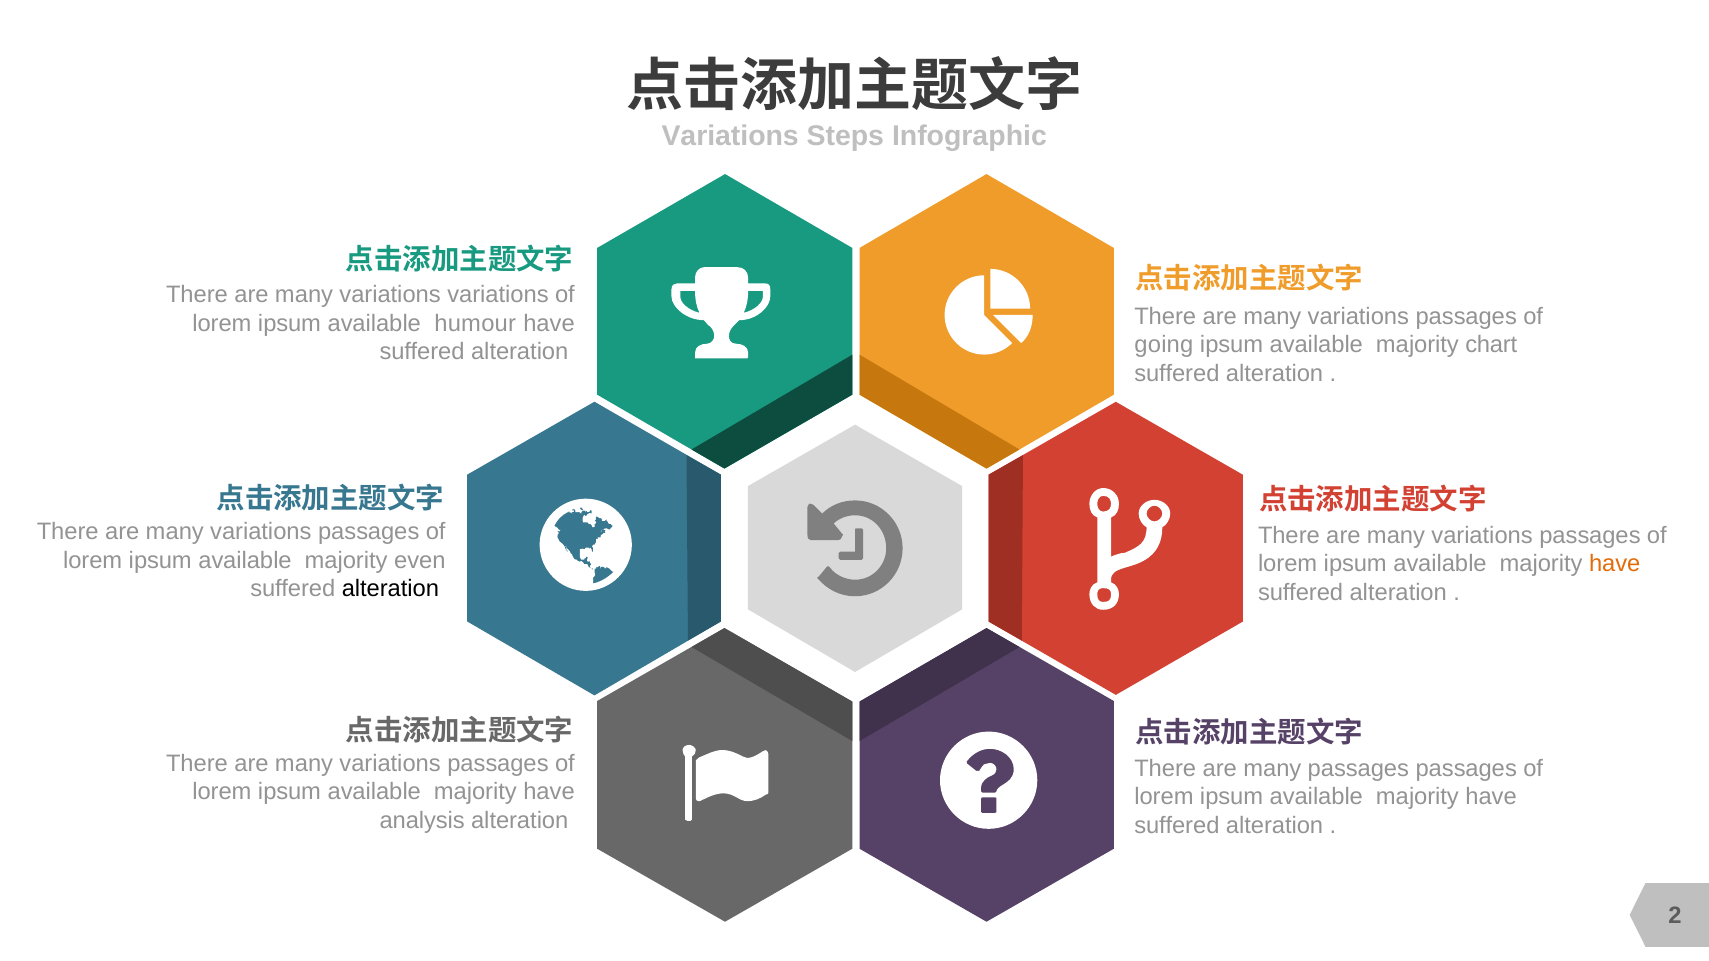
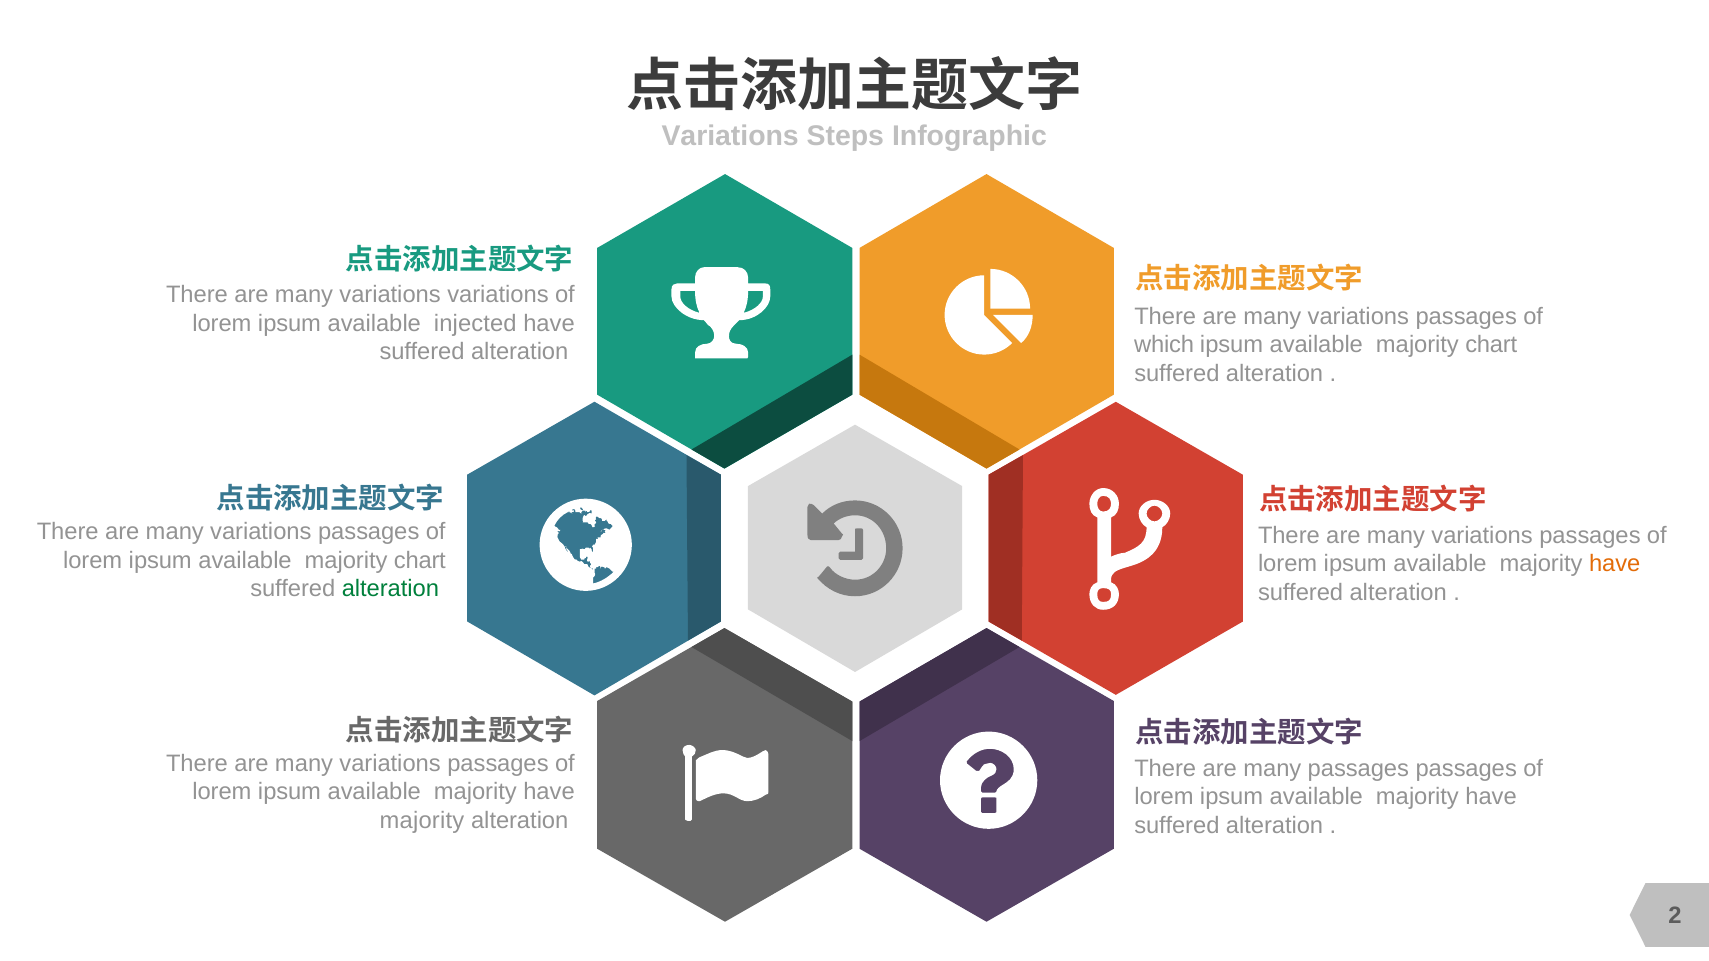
humour: humour -> injected
going: going -> which
even at (420, 561): even -> chart
alteration at (390, 589) colour: black -> green
analysis at (422, 821): analysis -> majority
